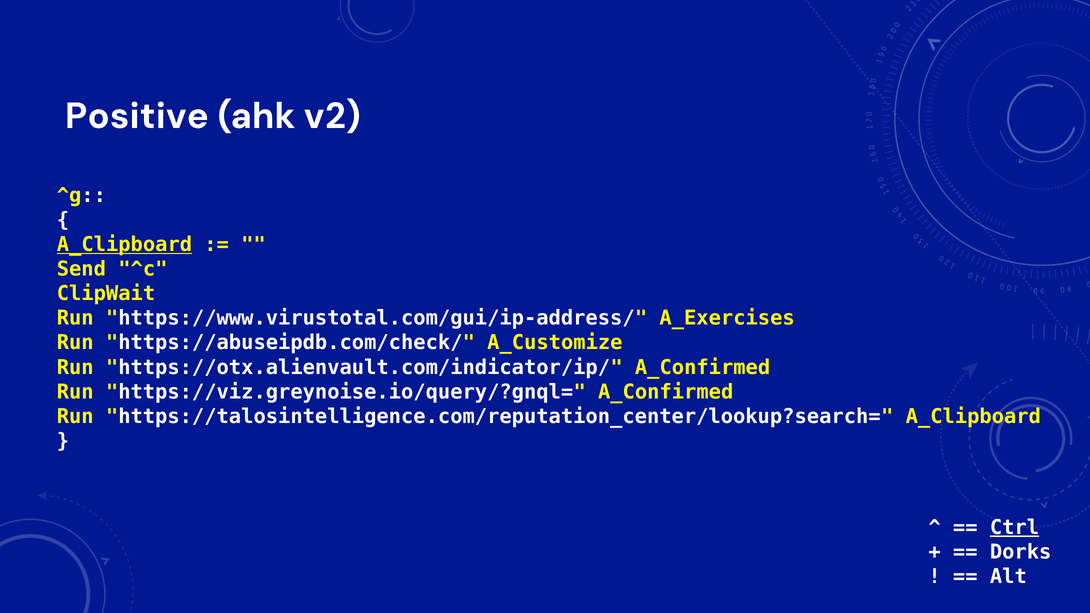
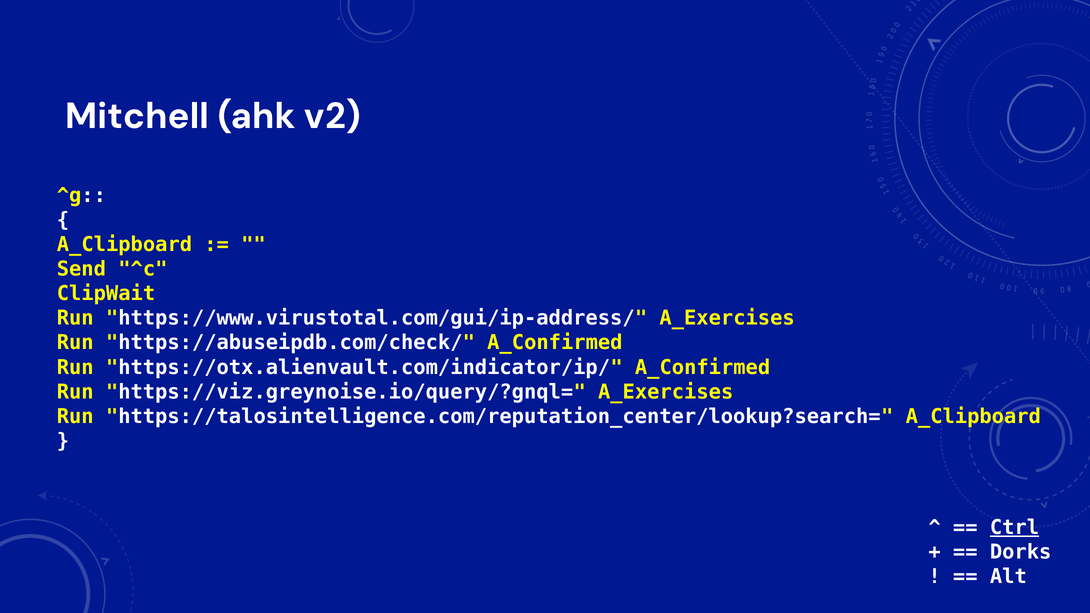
Positive: Positive -> Mitchell
A_Clipboard at (124, 245) underline: present -> none
https://abuseipdb.com/check/ A_Customize: A_Customize -> A_Confirmed
https://viz.greynoise.io/query/?gnql= A_Confirmed: A_Confirmed -> A_Exercises
